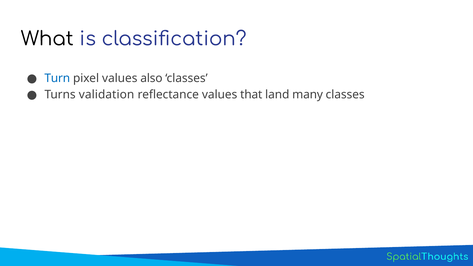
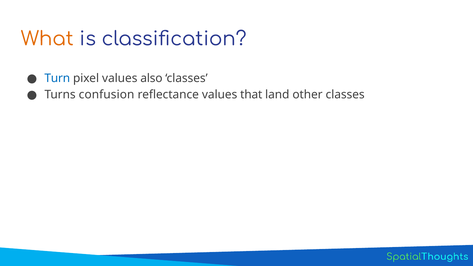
What colour: black -> orange
validation: validation -> confusion
many: many -> other
